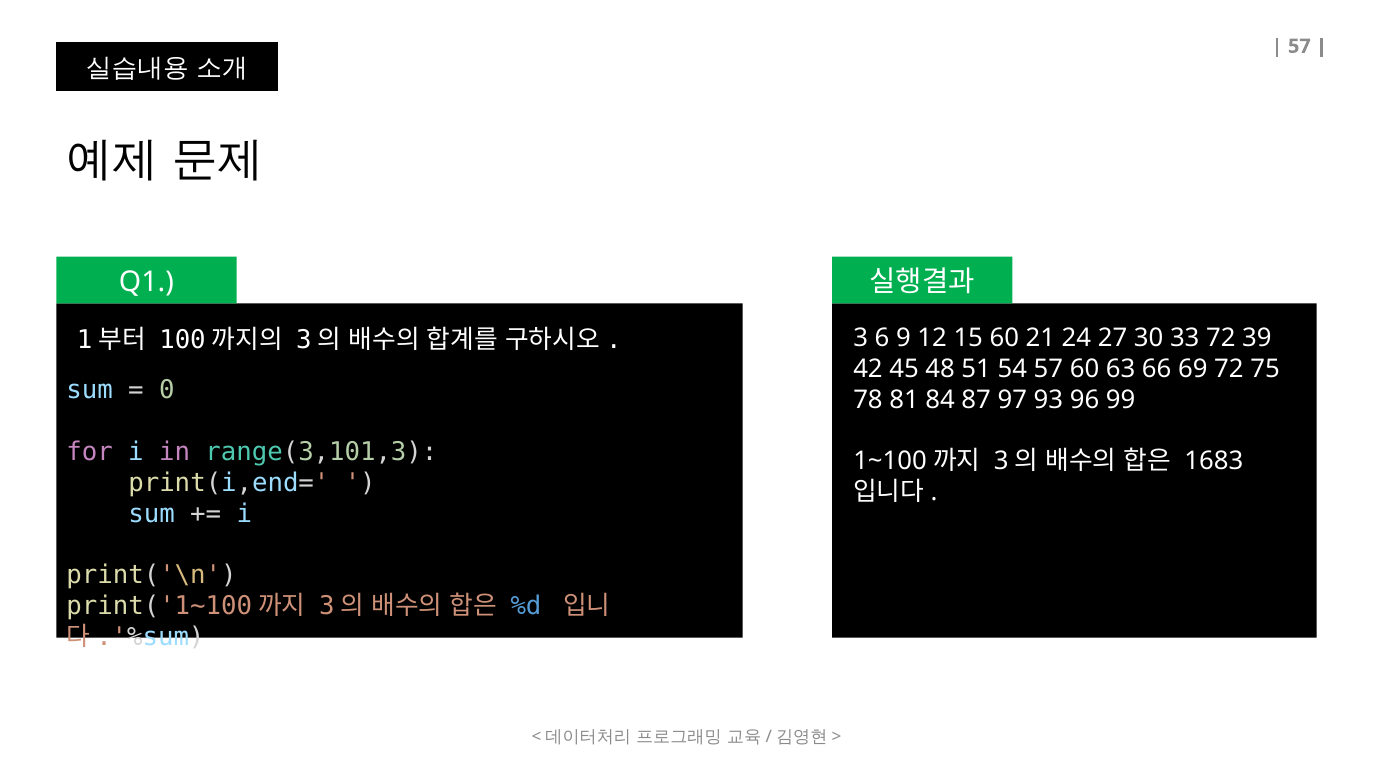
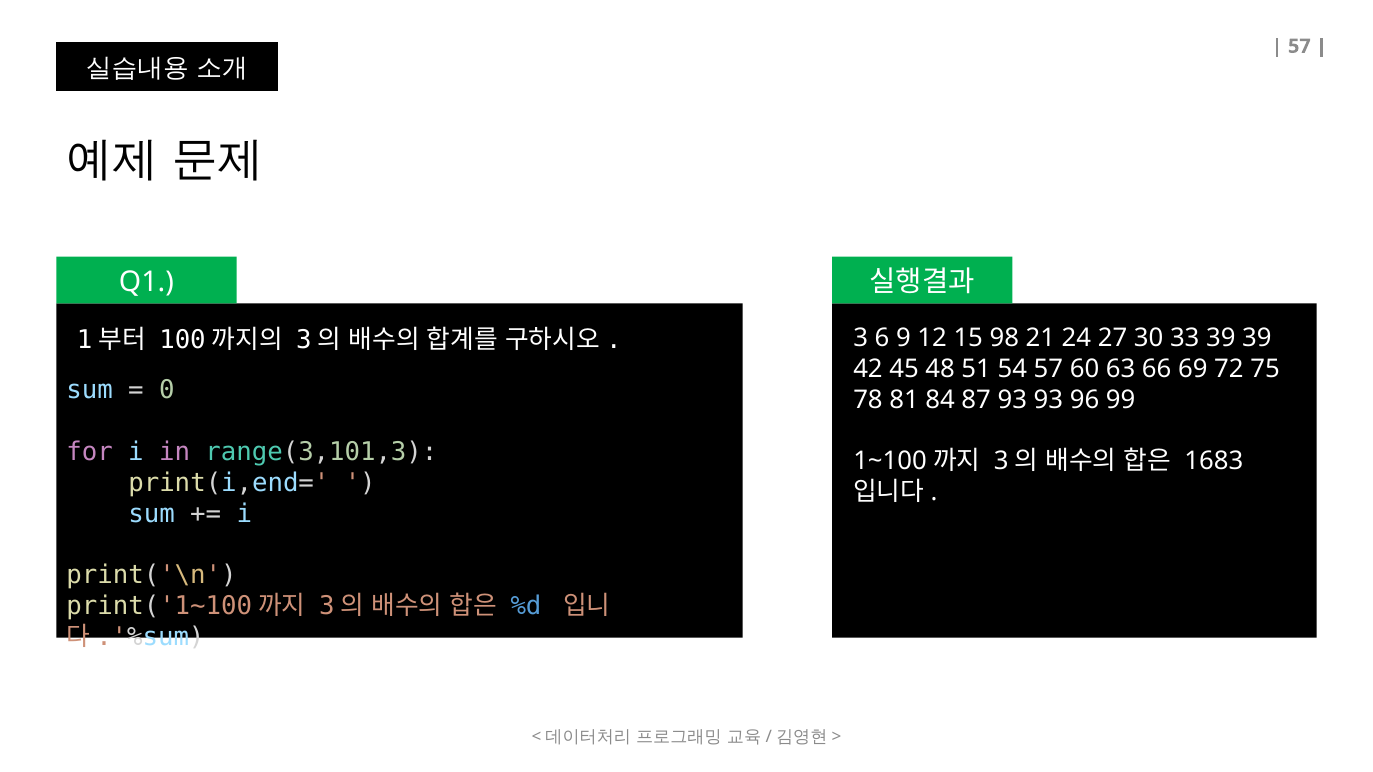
15 60: 60 -> 98
33 72: 72 -> 39
87 97: 97 -> 93
